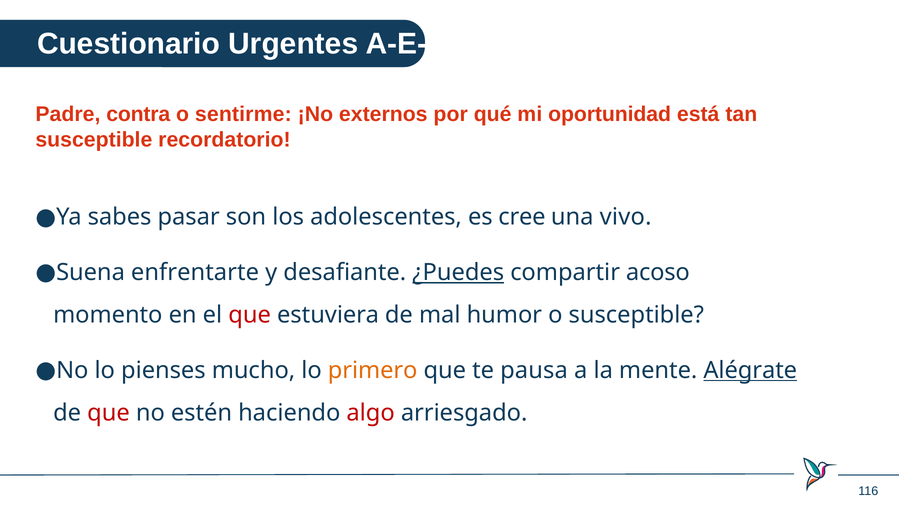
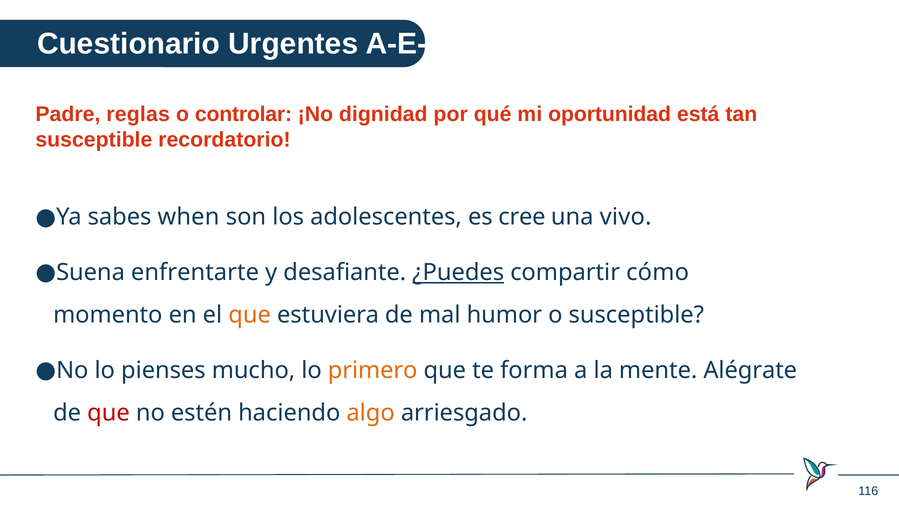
contra: contra -> reglas
sentirme: sentirme -> controlar
externos: externos -> dignidad
pasar: pasar -> when
acoso: acoso -> cómo
que at (250, 315) colour: red -> orange
pausa: pausa -> forma
Alégrate underline: present -> none
algo colour: red -> orange
